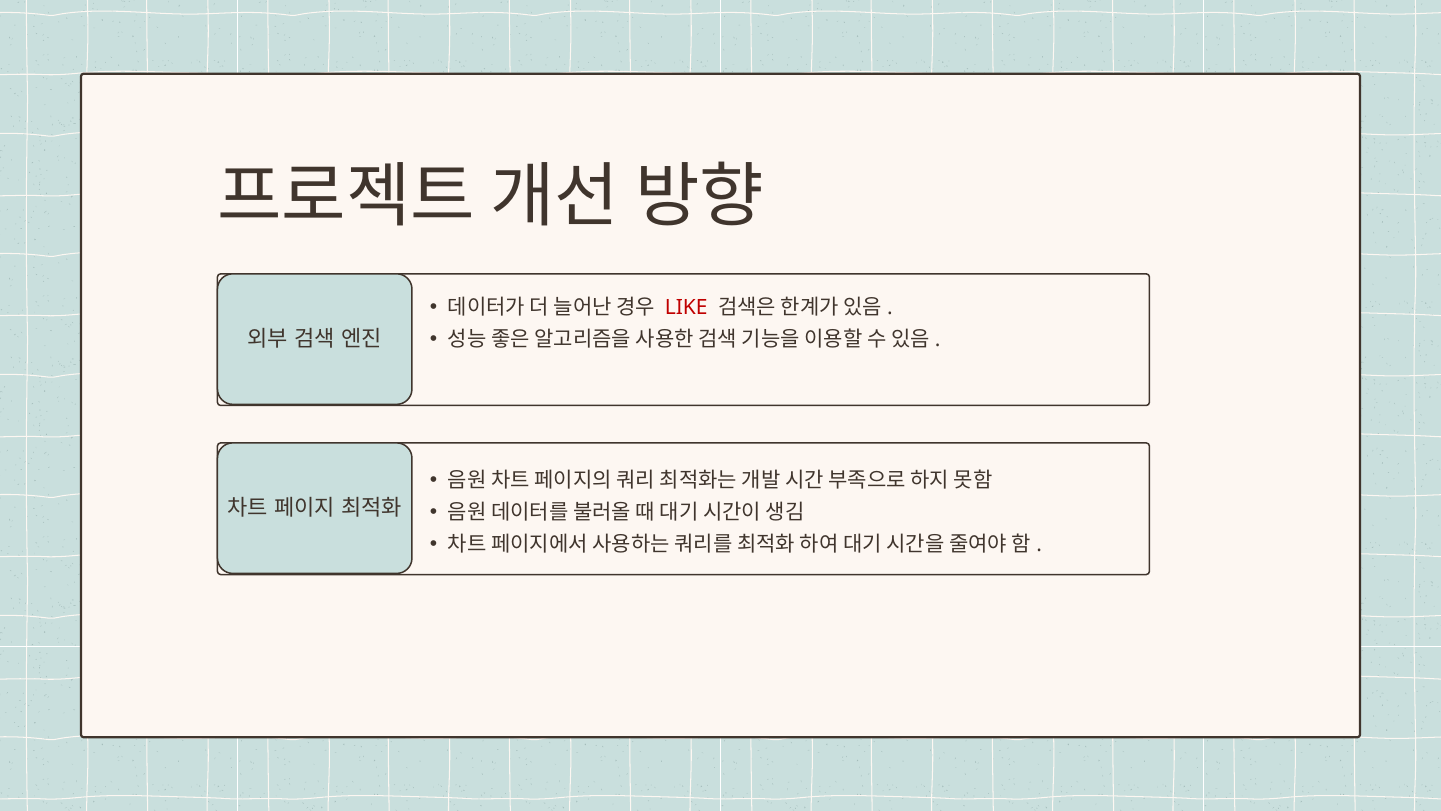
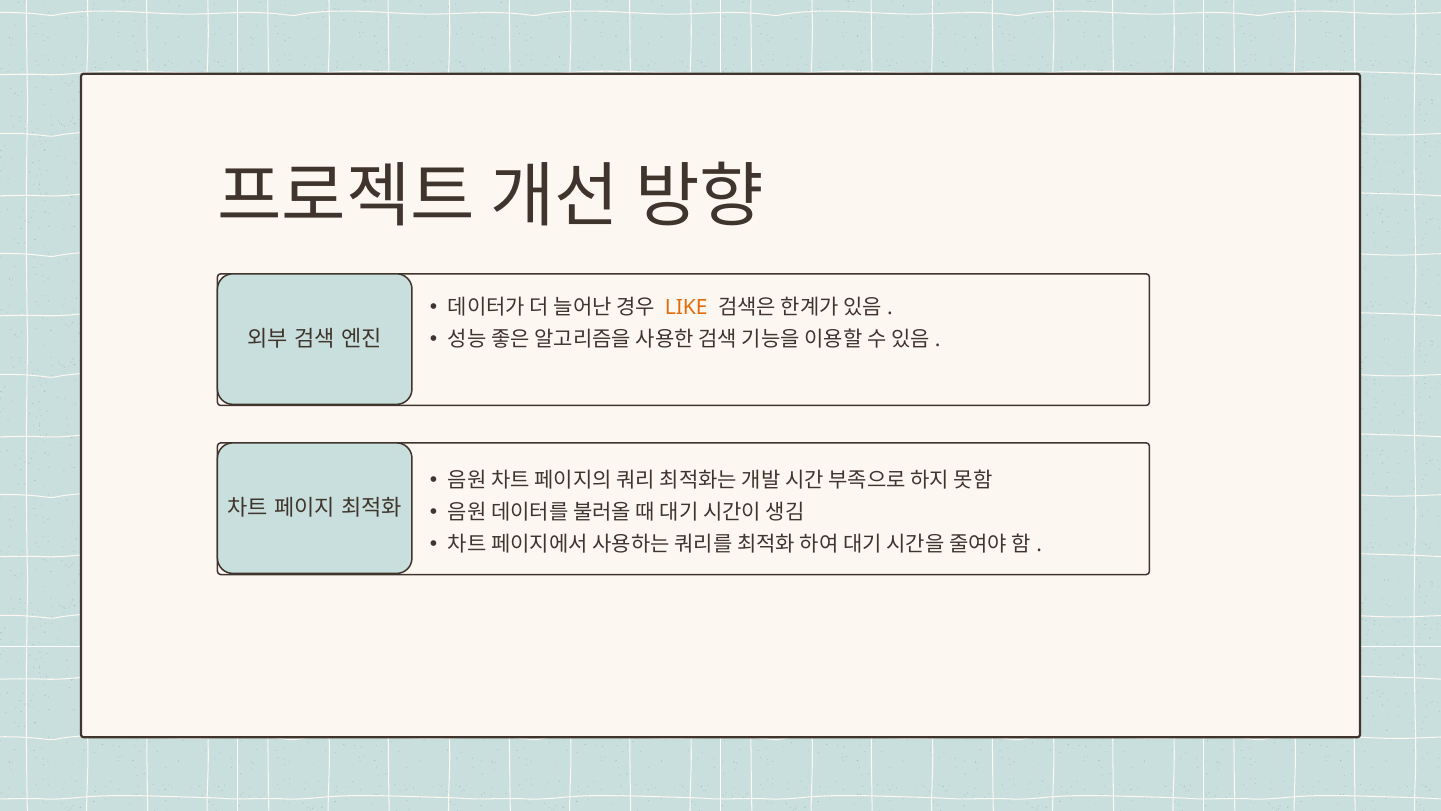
LIKE colour: red -> orange
